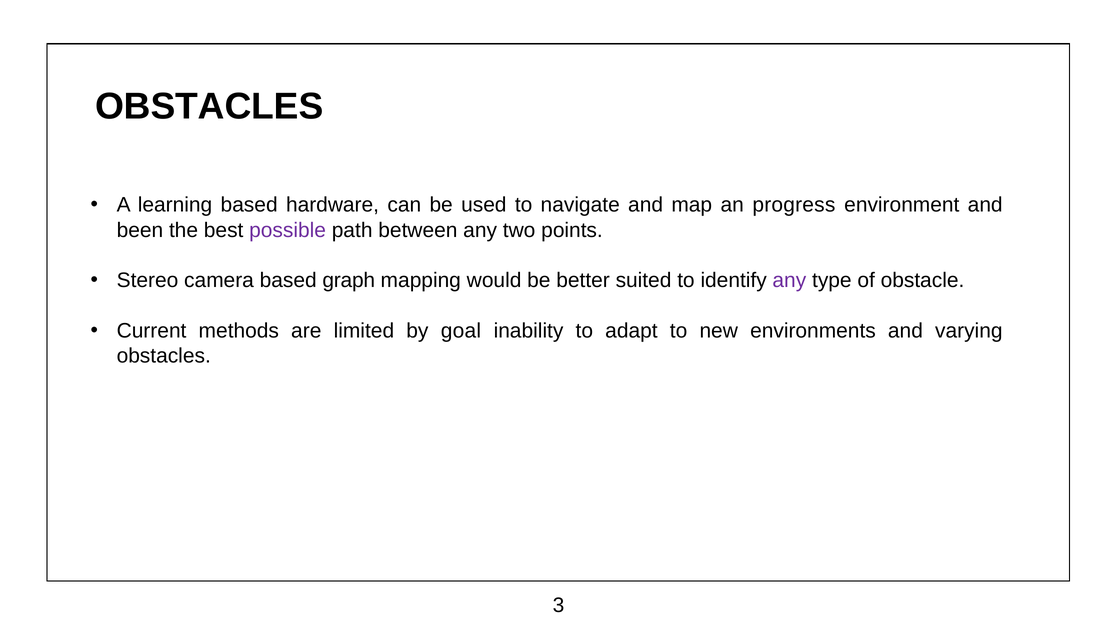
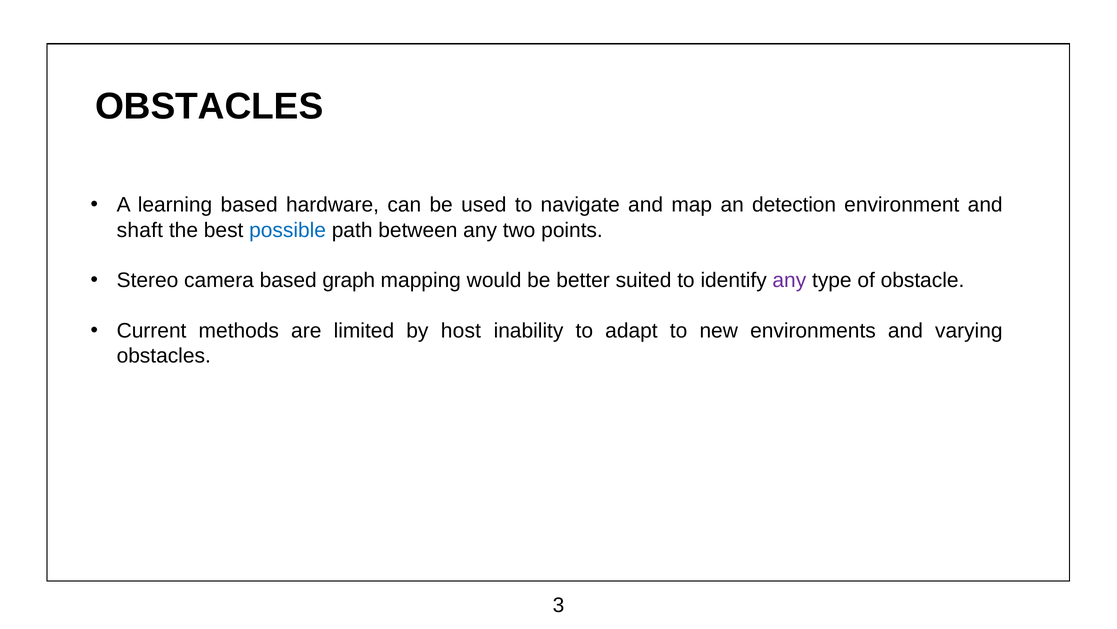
progress: progress -> detection
been: been -> shaft
possible colour: purple -> blue
goal: goal -> host
